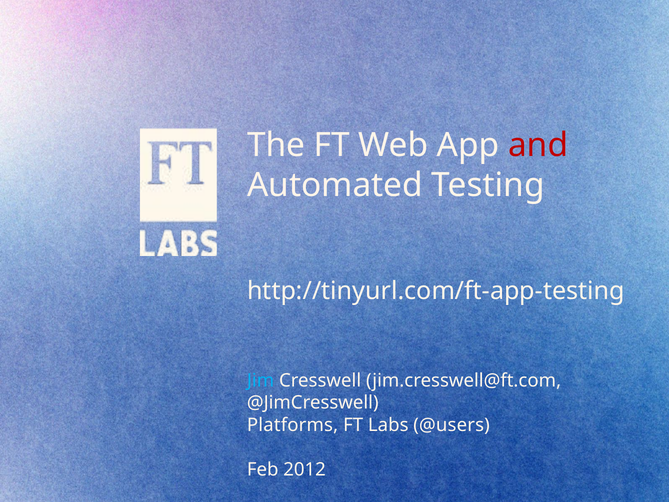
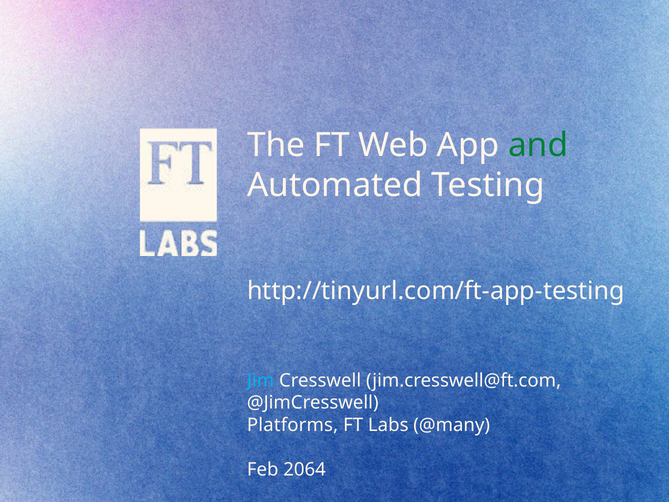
and colour: red -> green
@users: @users -> @many
2012: 2012 -> 2064
